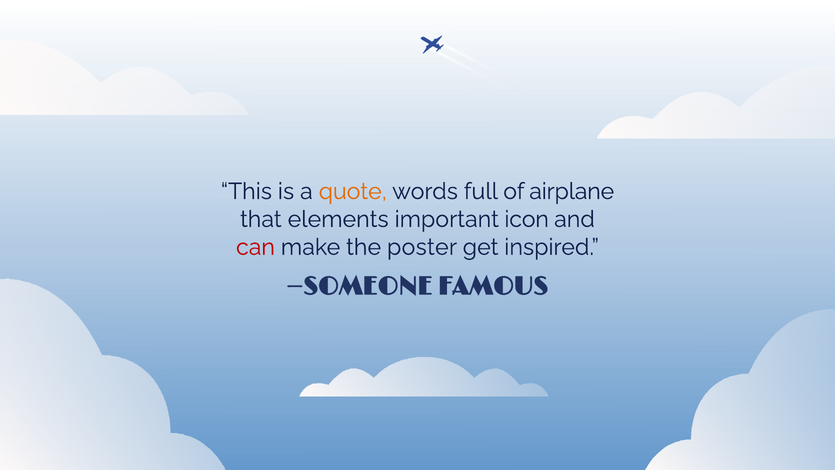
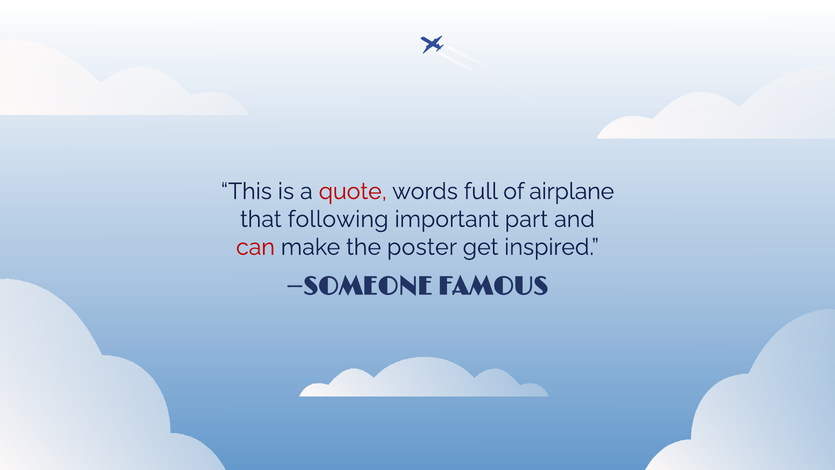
quote colour: orange -> red
elements: elements -> following
icon: icon -> part
